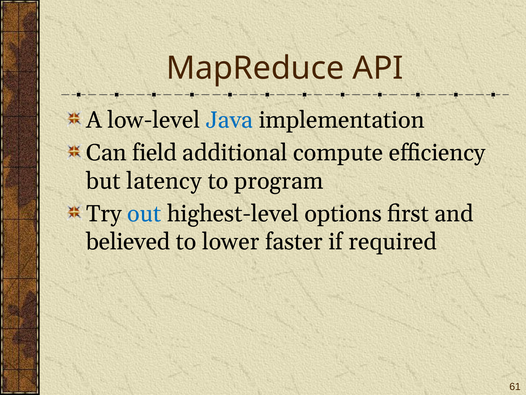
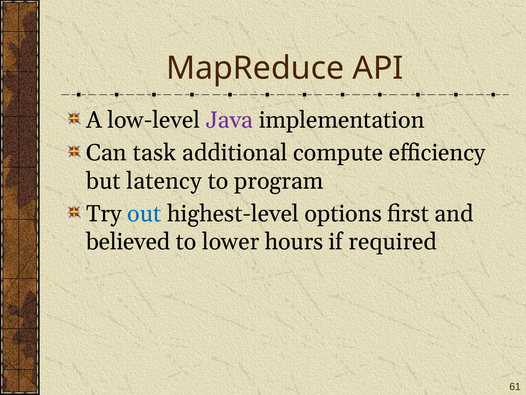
Java colour: blue -> purple
field: field -> task
faster: faster -> hours
